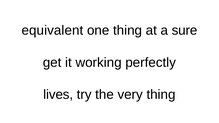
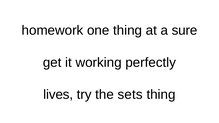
equivalent: equivalent -> homework
very: very -> sets
